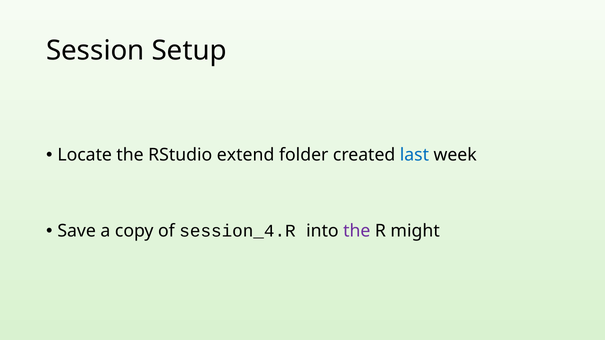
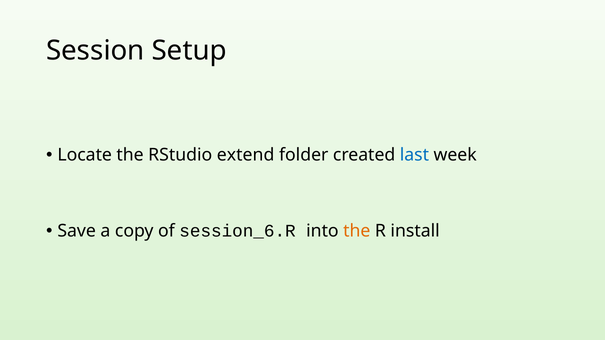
session_4.R: session_4.R -> session_6.R
the at (357, 231) colour: purple -> orange
might: might -> install
